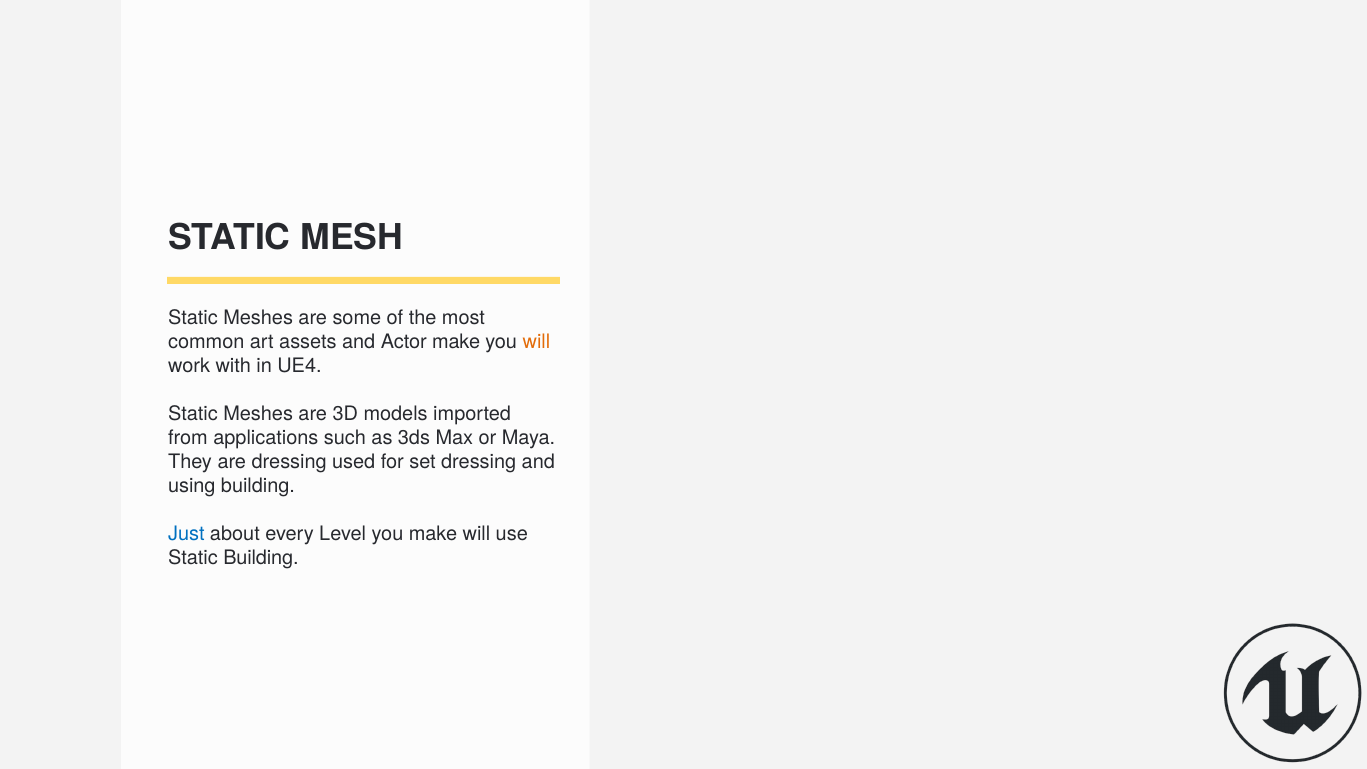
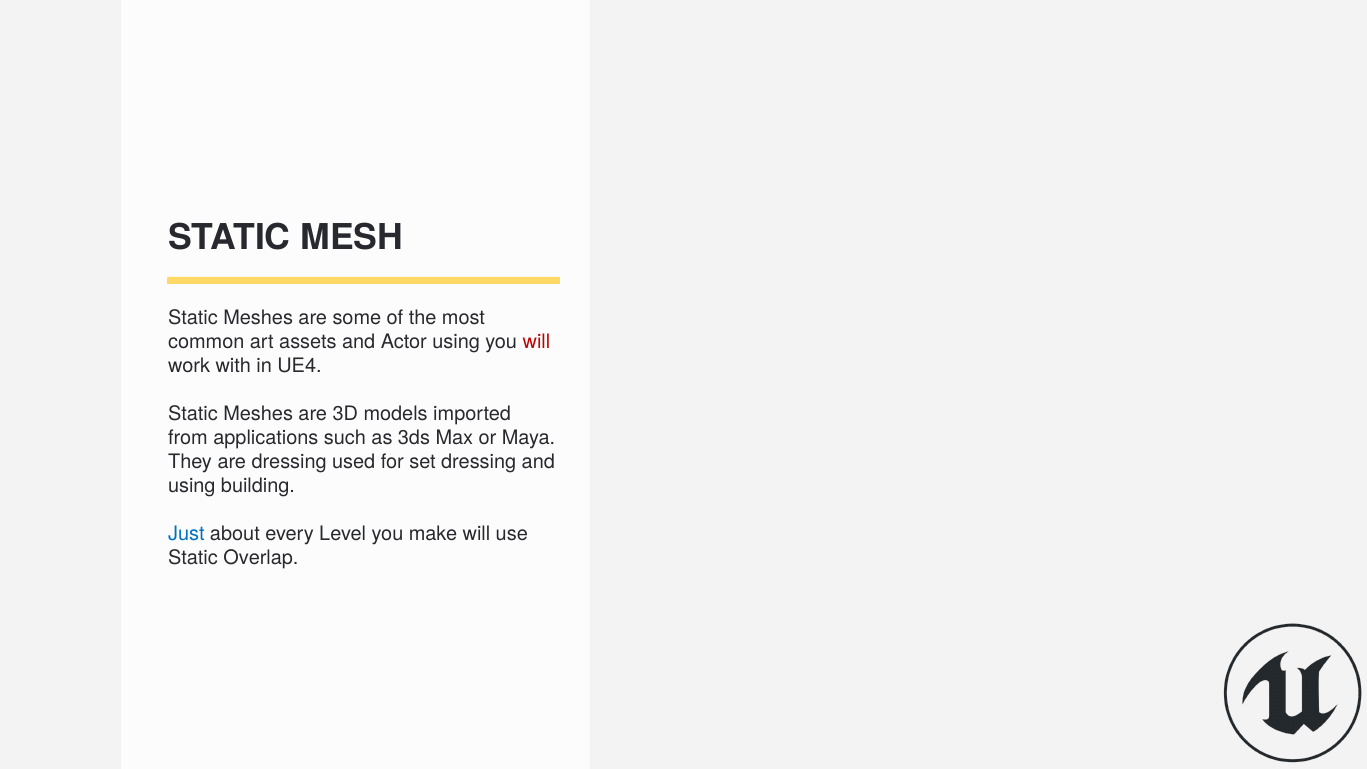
Actor make: make -> using
will at (536, 342) colour: orange -> red
Static Building: Building -> Overlap
